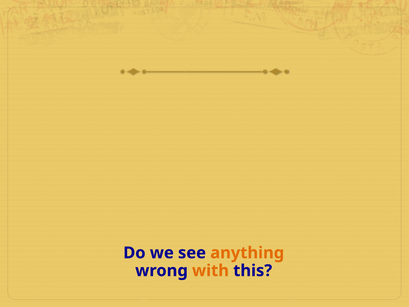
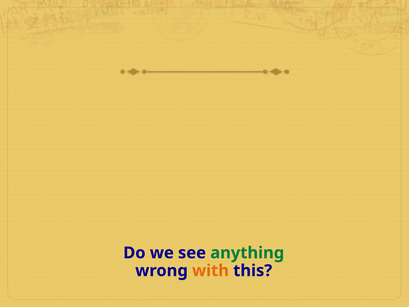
anything colour: orange -> green
